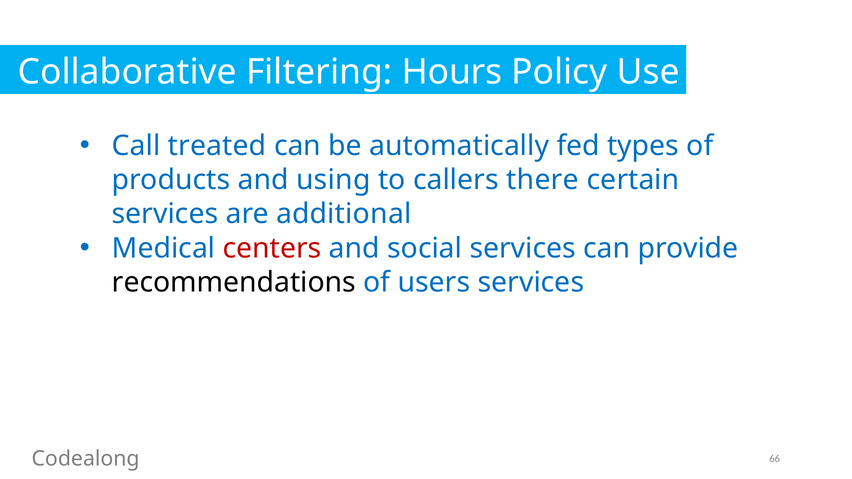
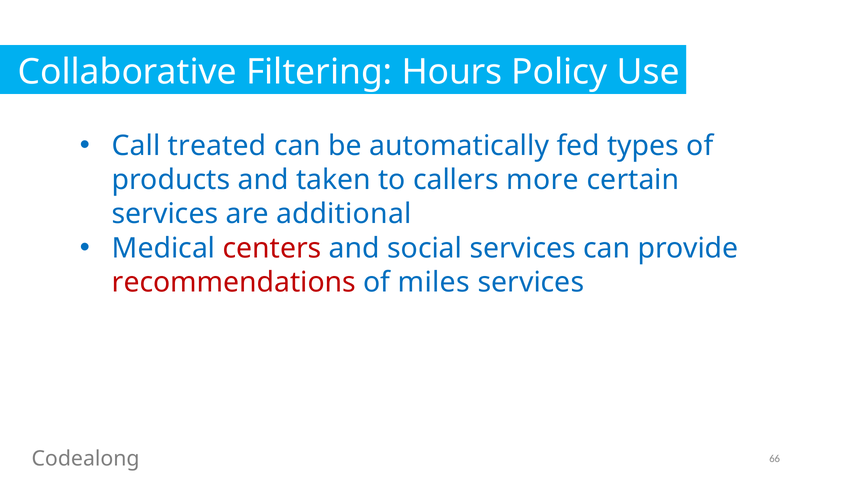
using: using -> taken
there: there -> more
recommendations colour: black -> red
users: users -> miles
